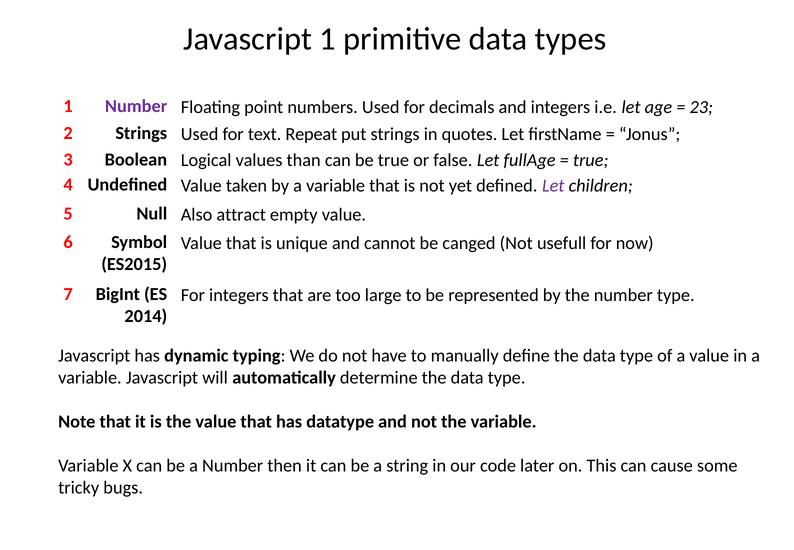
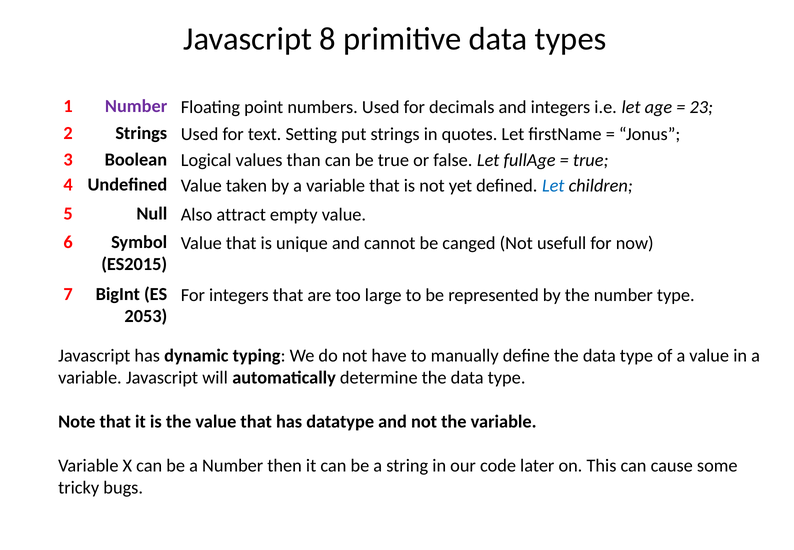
Javascript 1: 1 -> 8
Repeat: Repeat -> Setting
Let at (553, 186) colour: purple -> blue
2014: 2014 -> 2053
